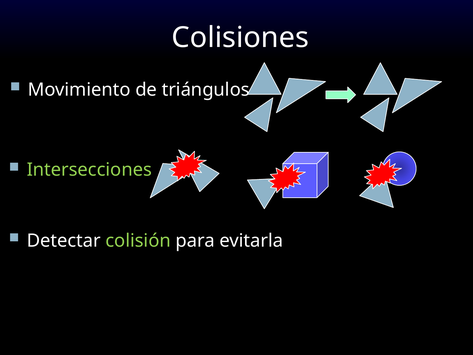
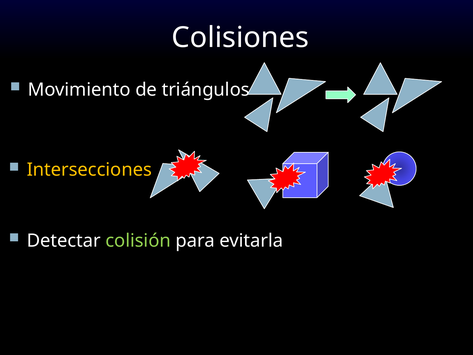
Intersecciones colour: light green -> yellow
